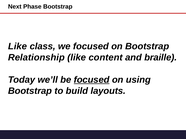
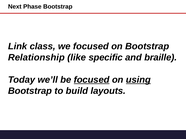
Like at (18, 47): Like -> Link
content: content -> specific
using underline: none -> present
